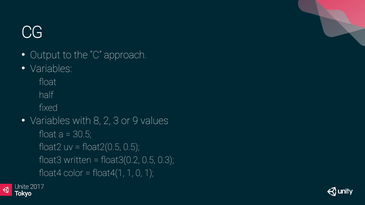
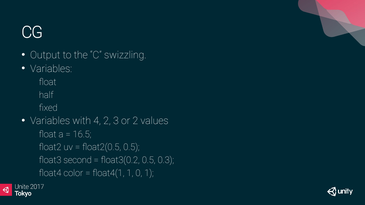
approach: approach -> swizzling
8: 8 -> 4
or 9: 9 -> 2
30.5: 30.5 -> 16.5
written: written -> second
